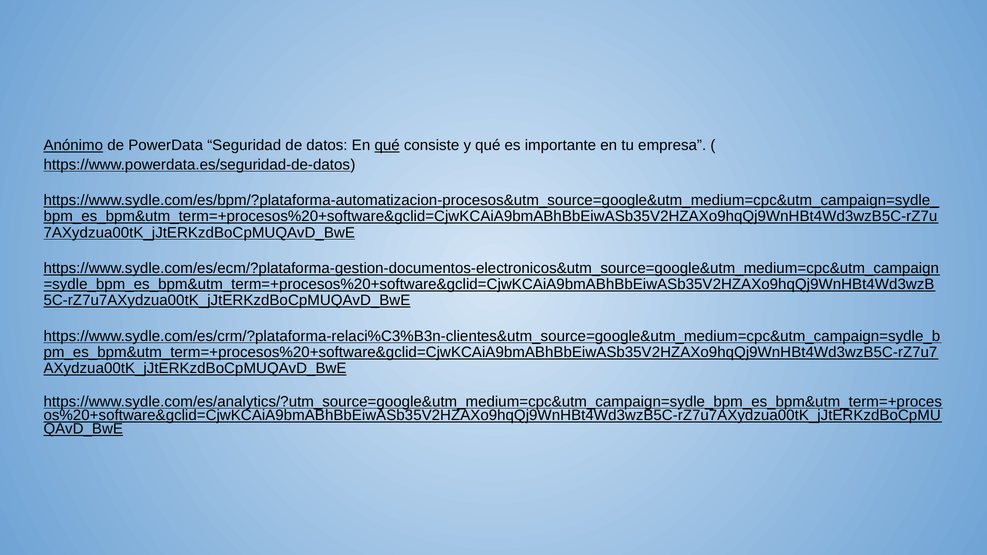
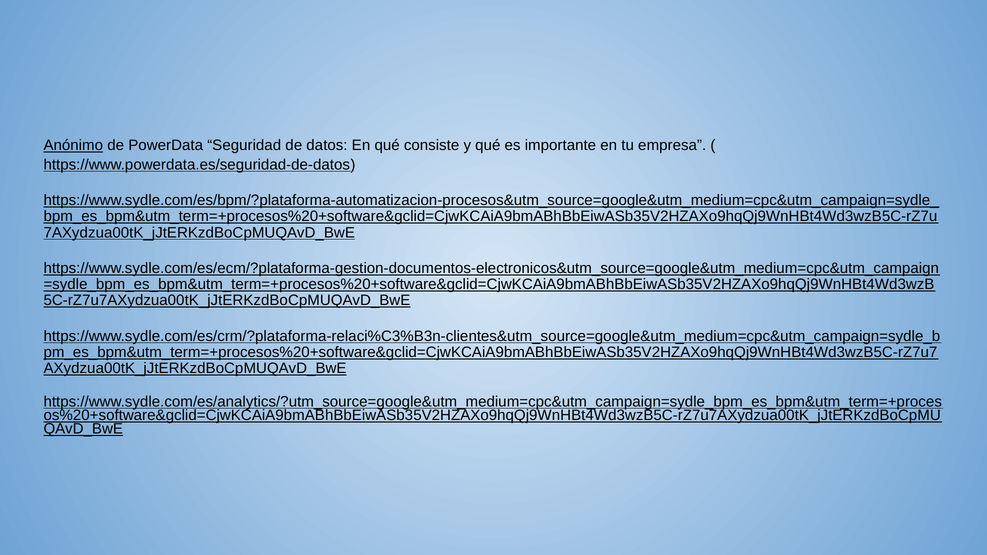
qué at (387, 145) underline: present -> none
